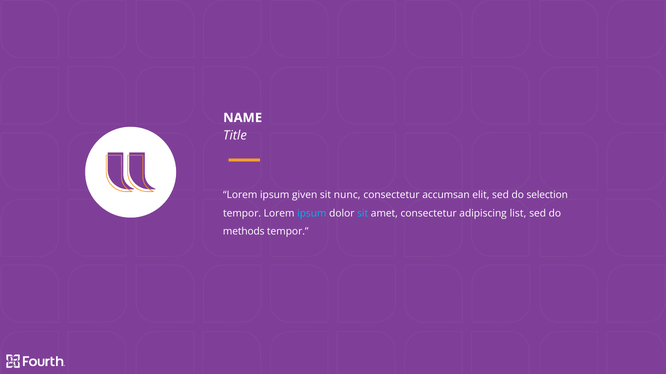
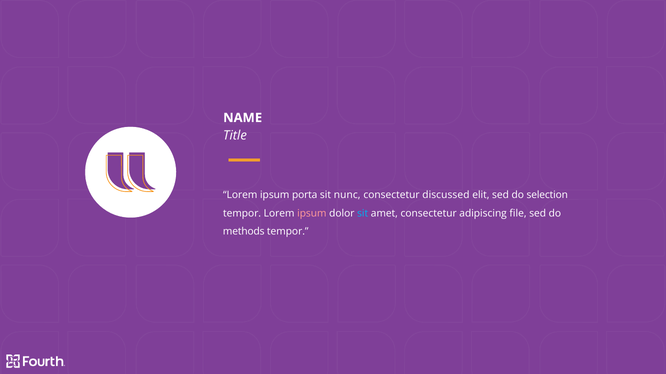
given: given -> porta
accumsan: accumsan -> discussed
ipsum at (312, 214) colour: light blue -> pink
list: list -> file
